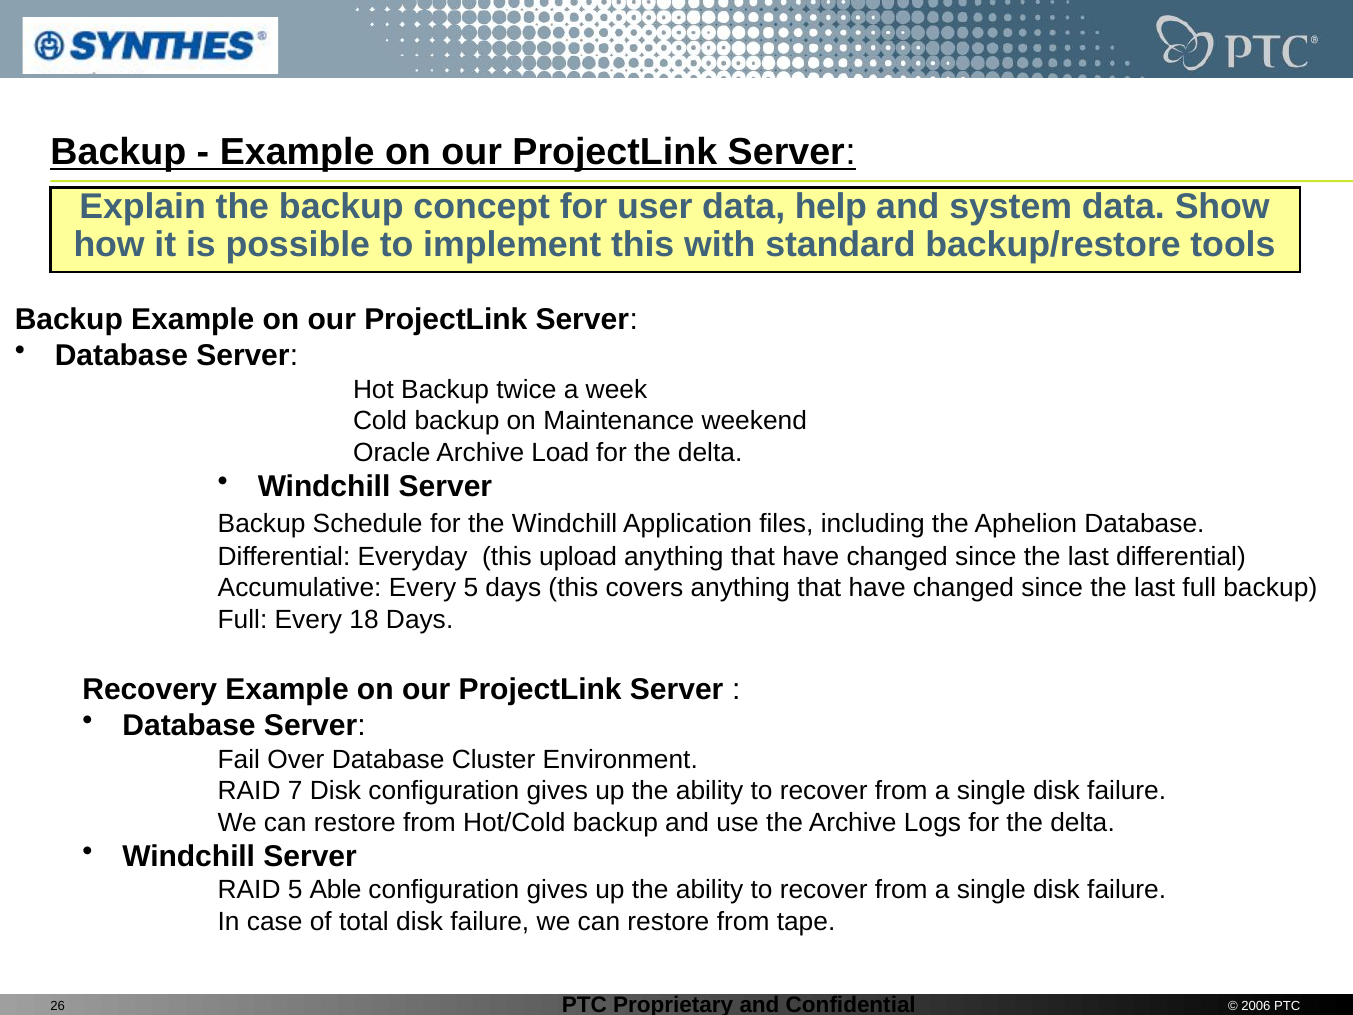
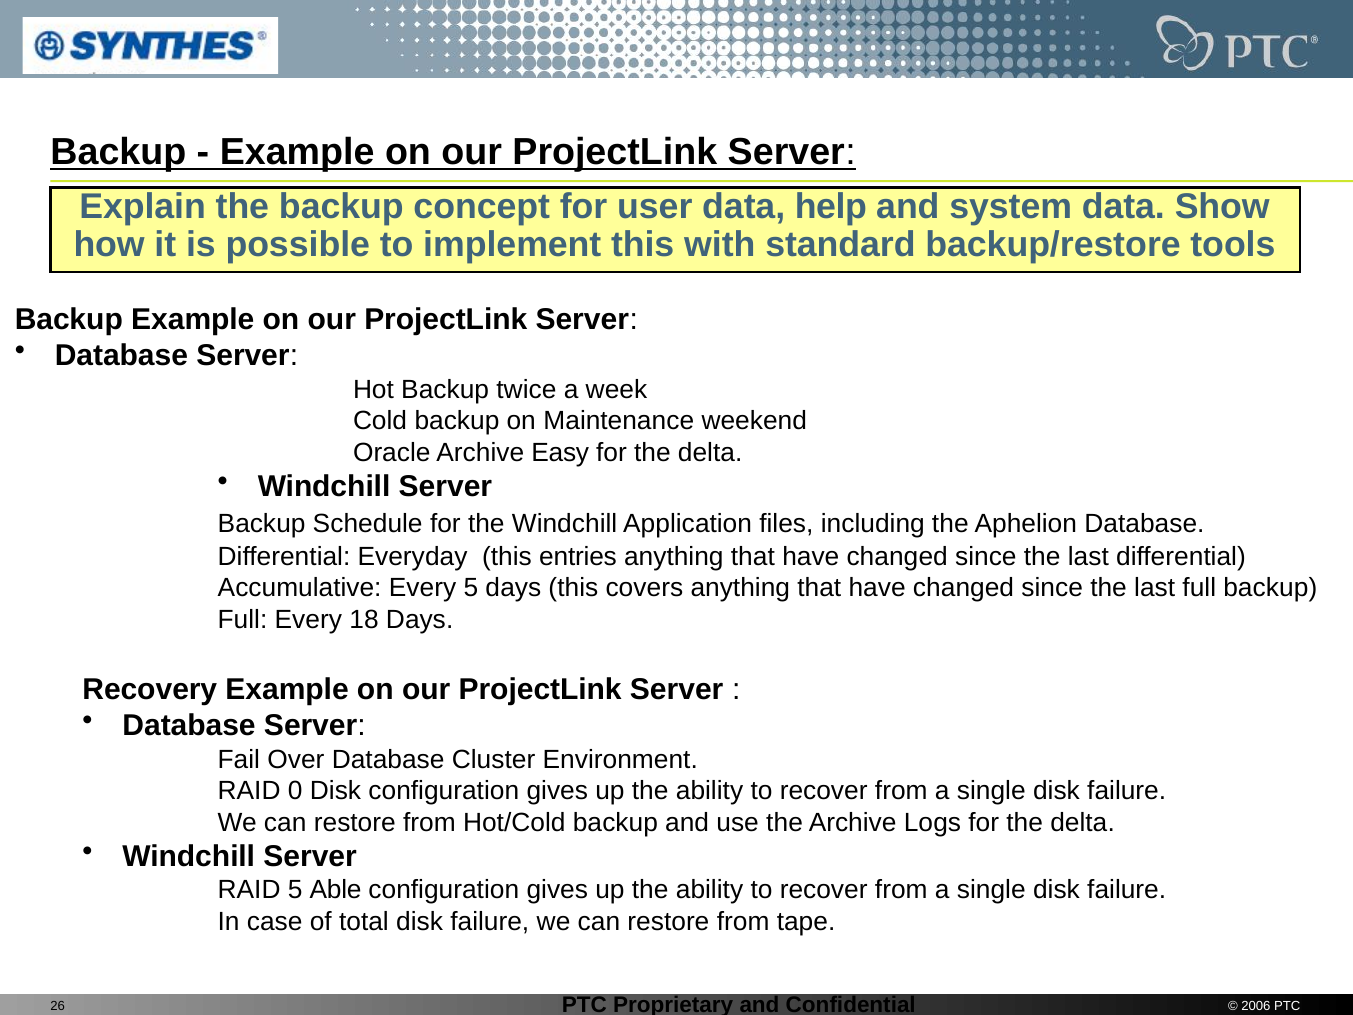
Load: Load -> Easy
upload: upload -> entries
7: 7 -> 0
